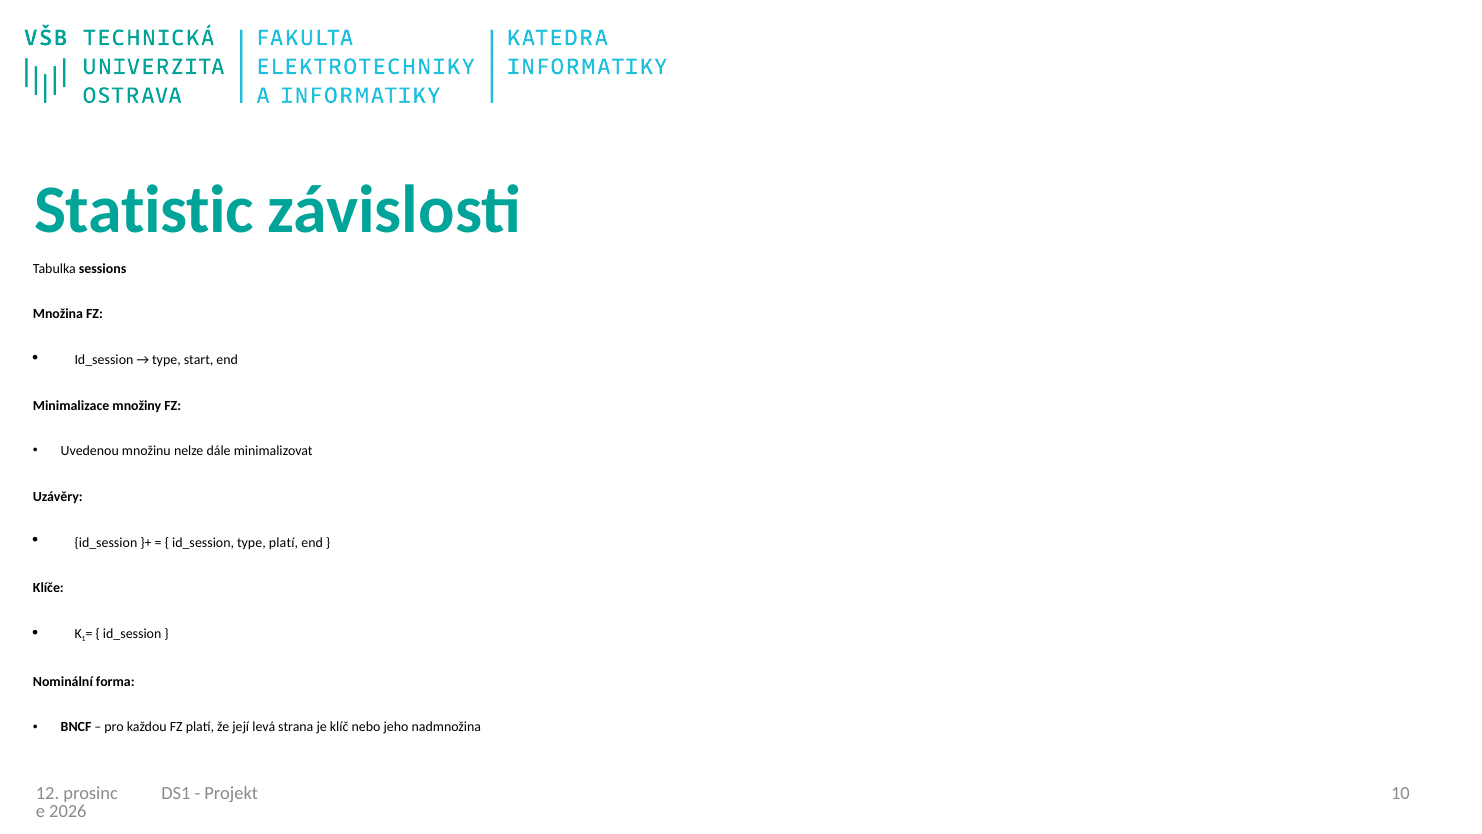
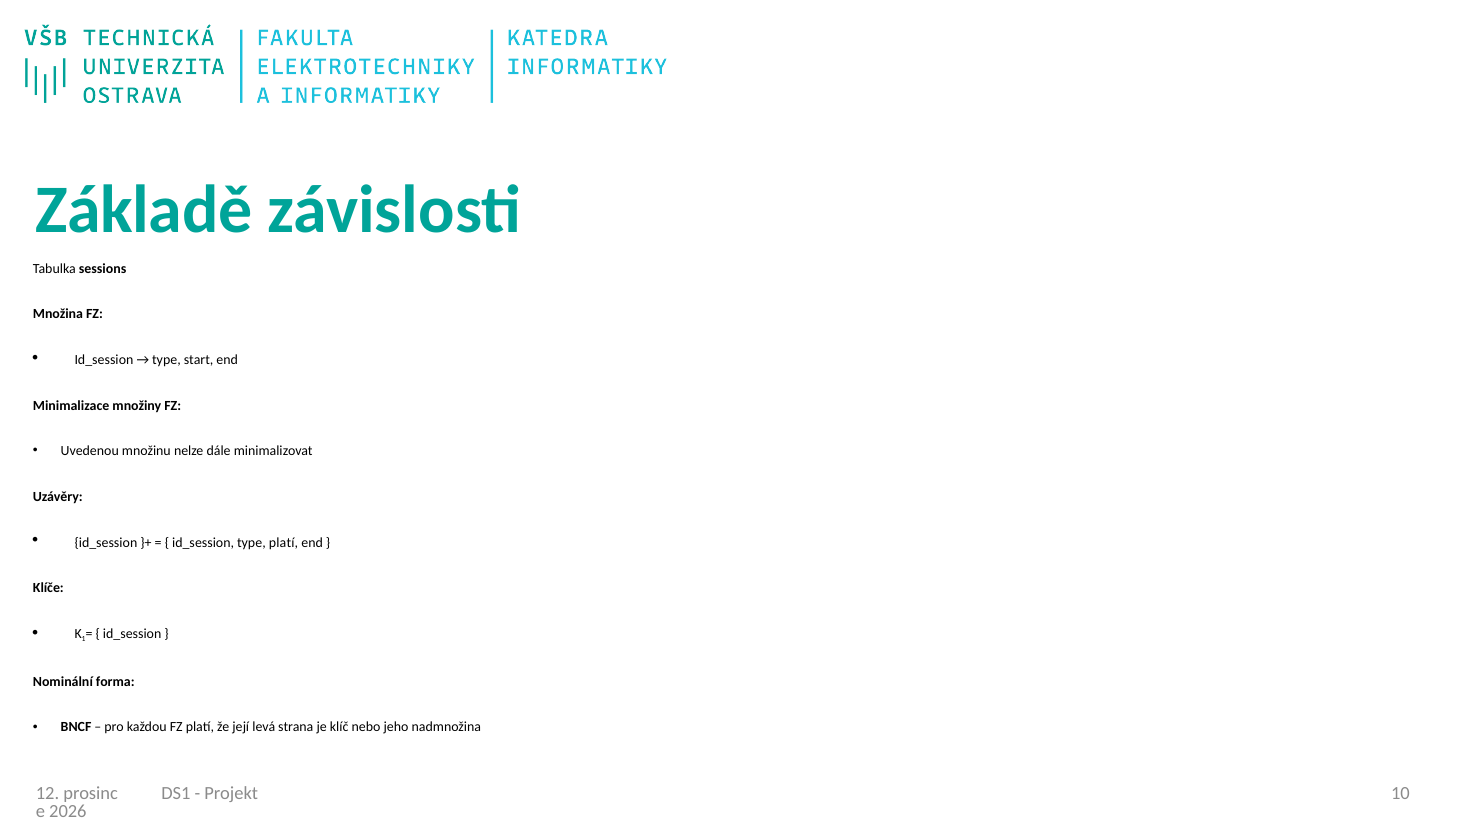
Statistic: Statistic -> Základě
